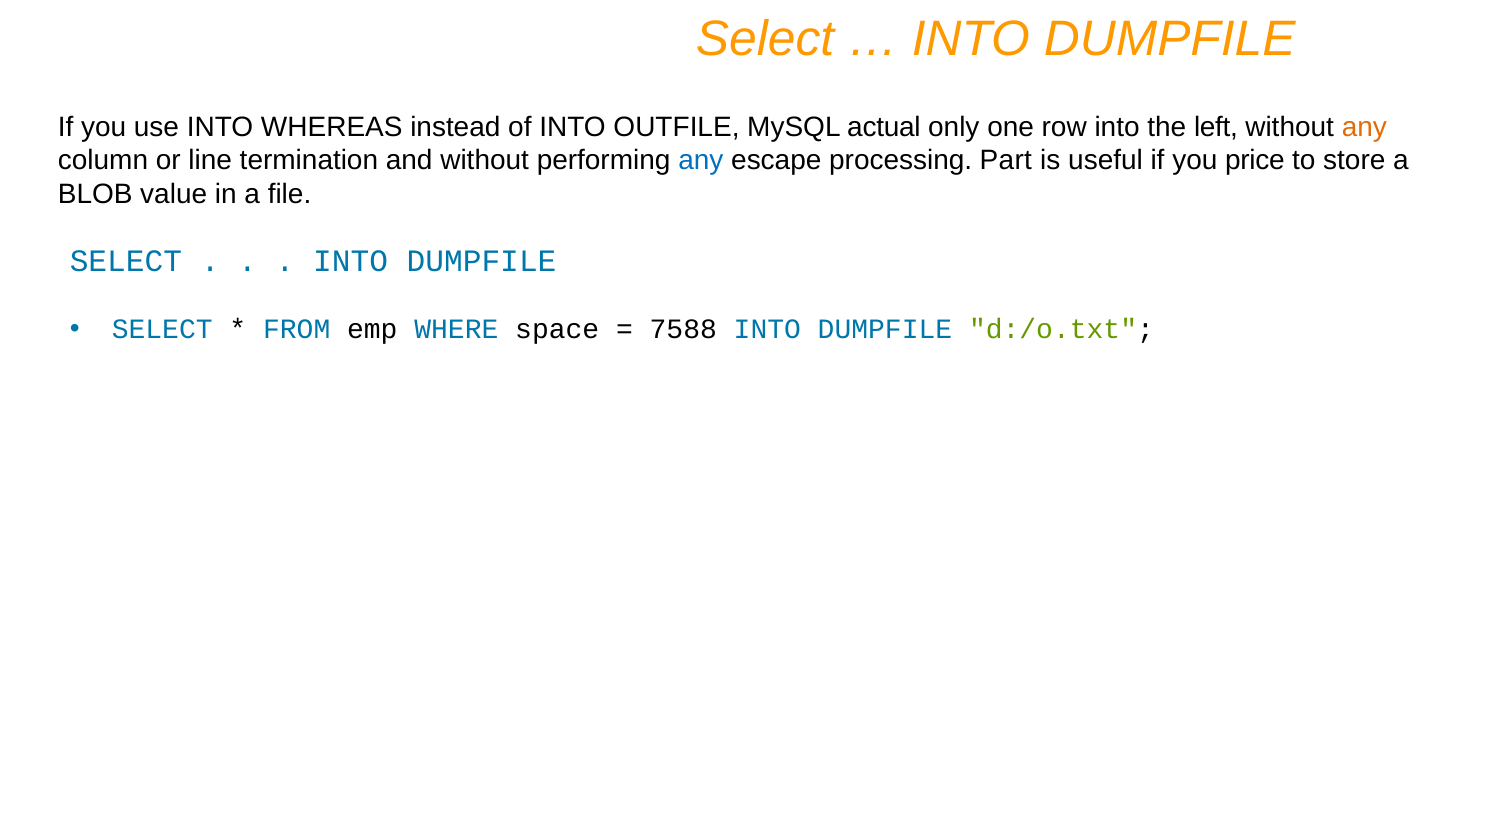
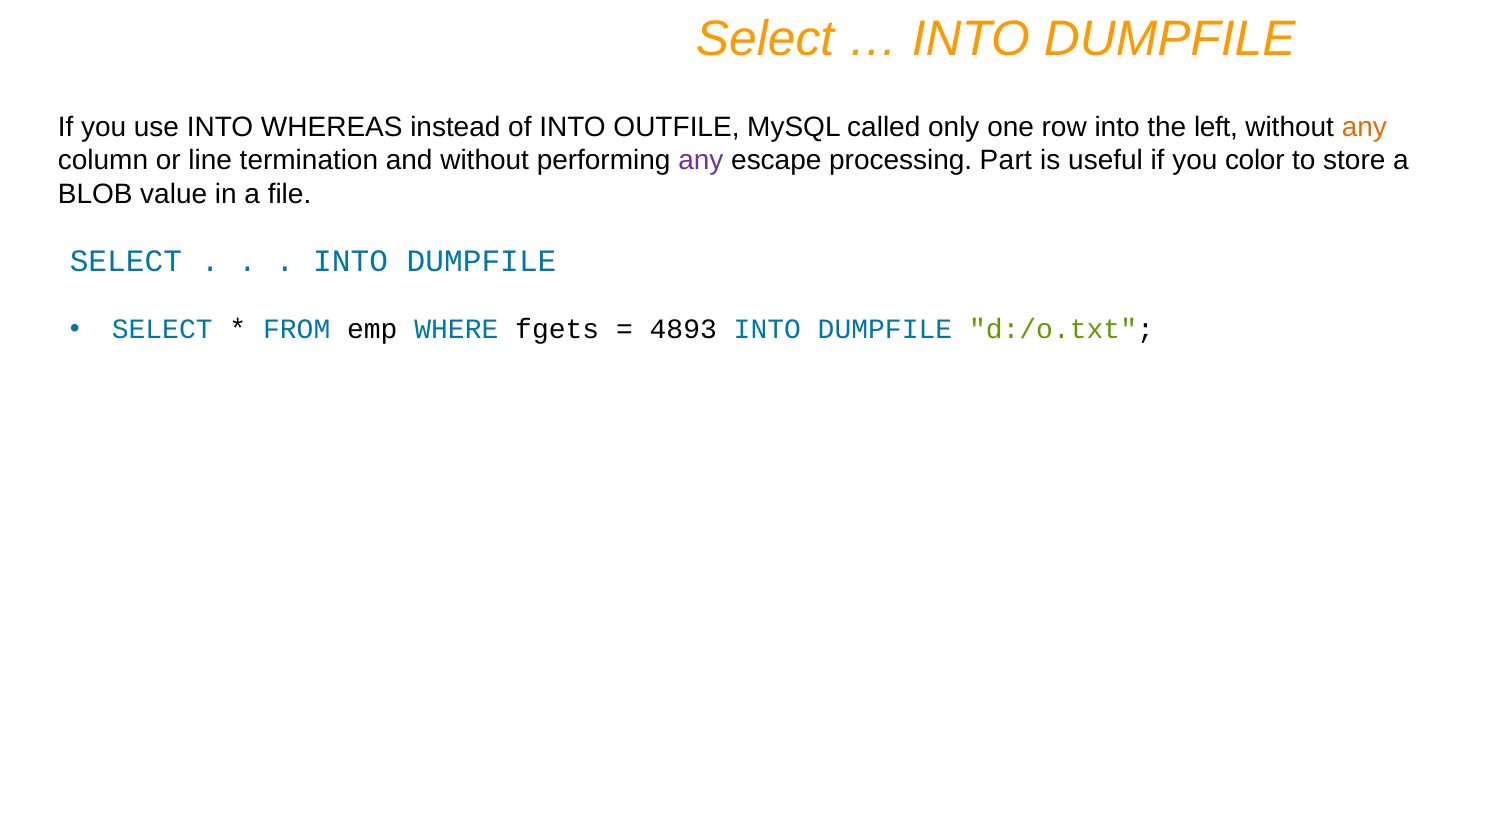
actual: actual -> called
any at (701, 161) colour: blue -> purple
price: price -> color
space: space -> fgets
7588: 7588 -> 4893
